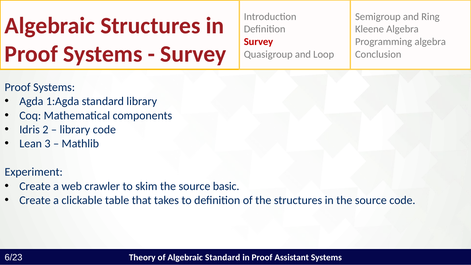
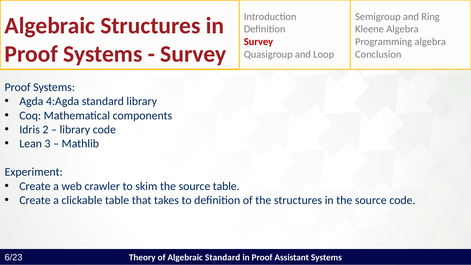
1:Agda: 1:Agda -> 4:Agda
source basic: basic -> table
